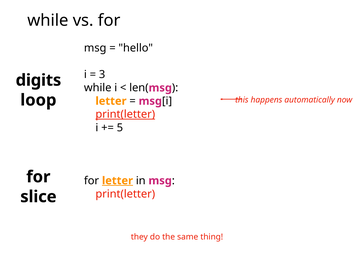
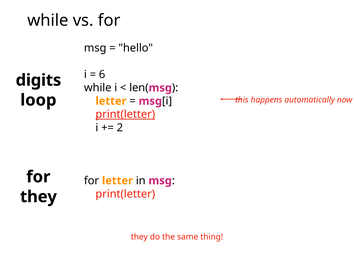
3: 3 -> 6
5: 5 -> 2
letter at (117, 181) underline: present -> none
slice at (38, 197): slice -> they
